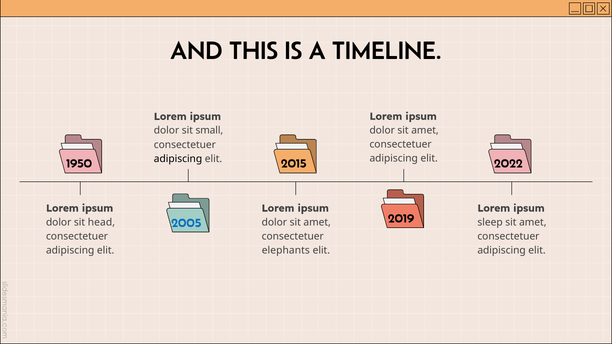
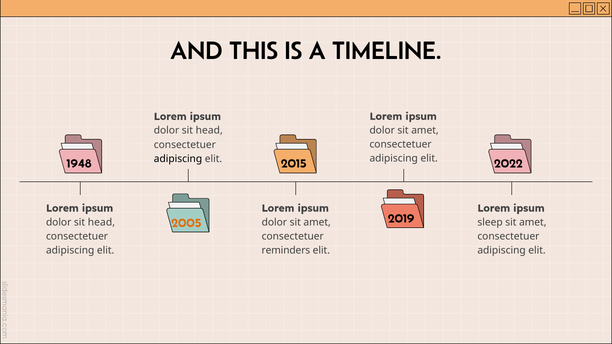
small at (209, 131): small -> head
1950: 1950 -> 1948
2005 colour: blue -> orange
elephants: elephants -> reminders
